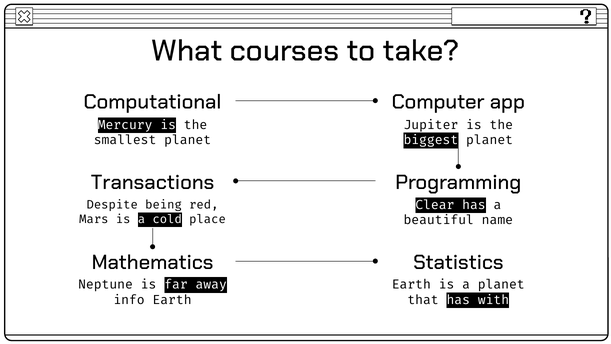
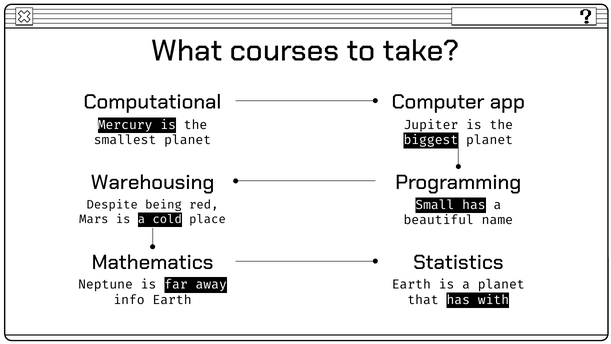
Transactions: Transactions -> Warehousing
Clear: Clear -> Small
